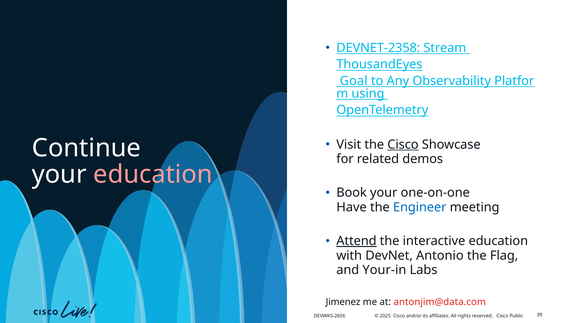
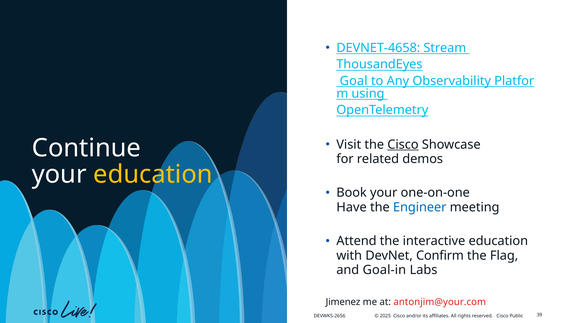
DEVNET-2358: DEVNET-2358 -> DEVNET-4658
education at (153, 174) colour: pink -> yellow
Attend underline: present -> none
Antonio: Antonio -> Confirm
Your-in: Your-in -> Goal-in
antonjim@data.com: antonjim@data.com -> antonjim@your.com
